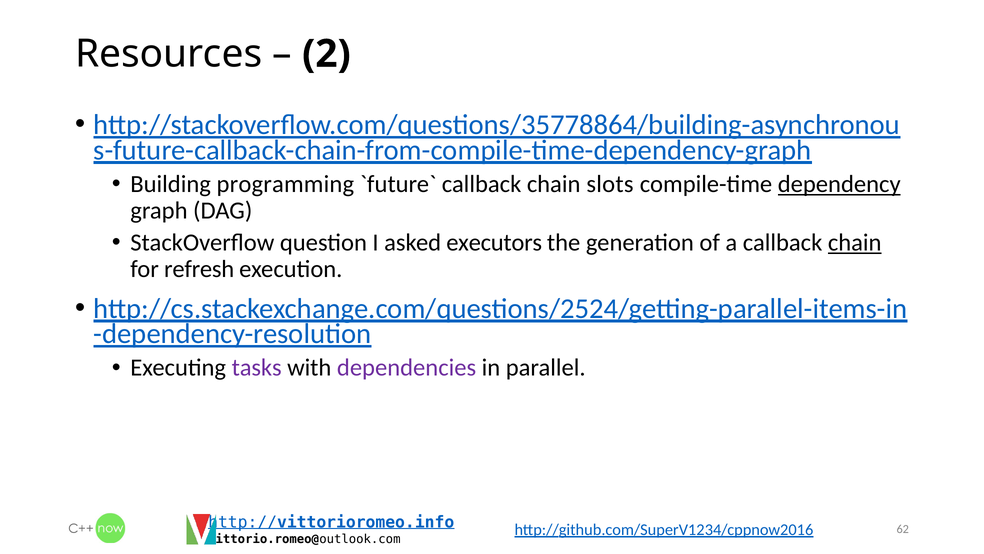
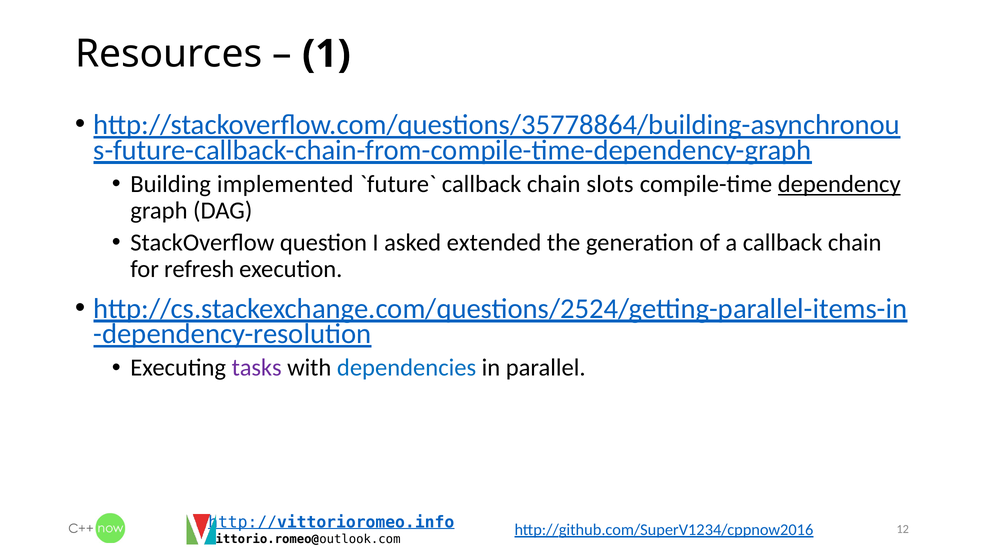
2: 2 -> 1
programming: programming -> implemented
executors: executors -> extended
chain at (855, 242) underline: present -> none
dependencies colour: purple -> blue
62: 62 -> 12
